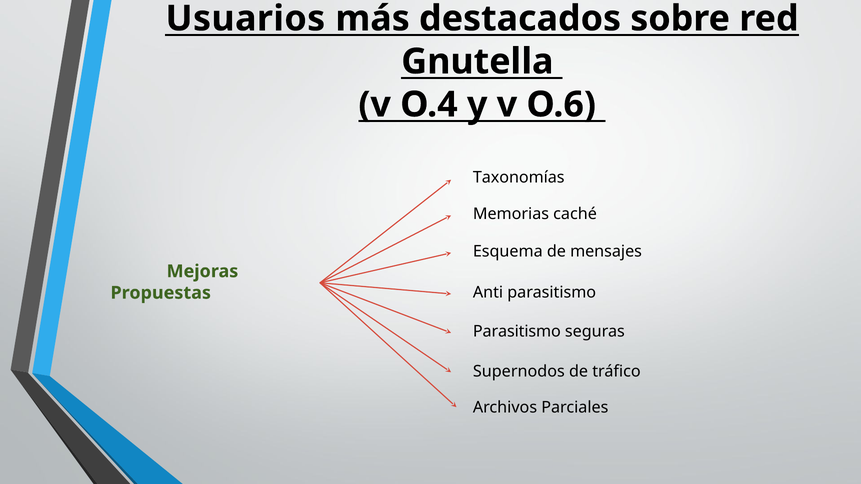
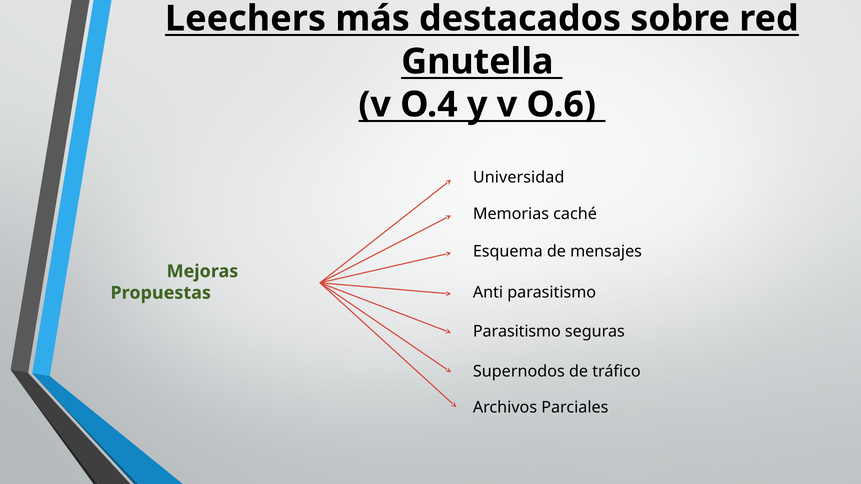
Usuarios: Usuarios -> Leechers
Taxonomías: Taxonomías -> Universidad
